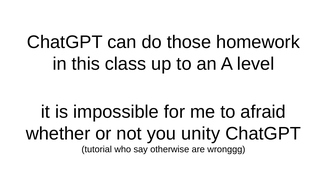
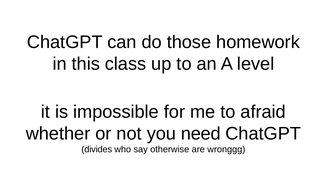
unity: unity -> need
tutorial: tutorial -> divides
